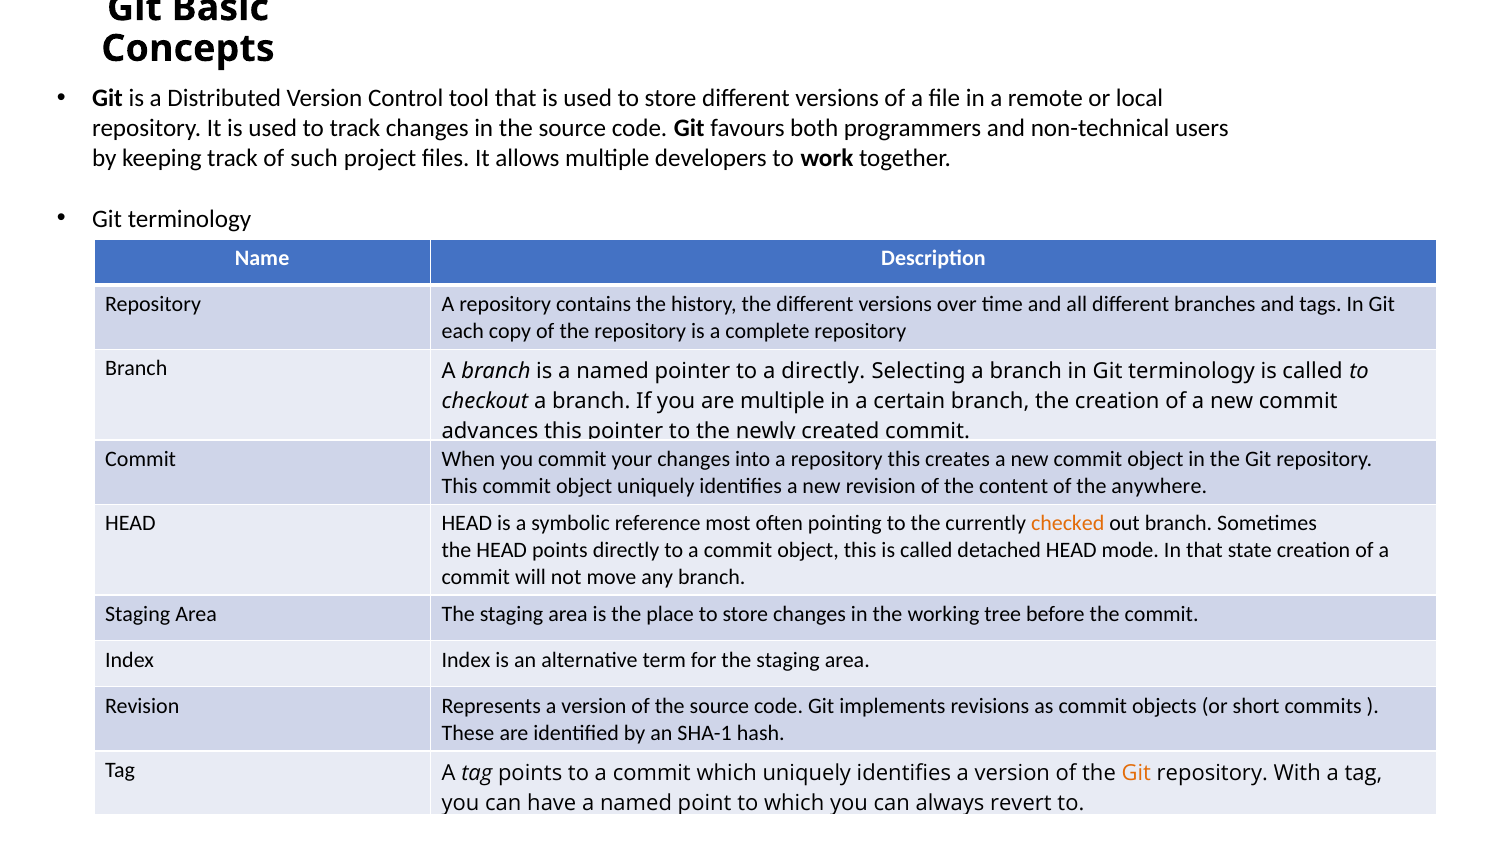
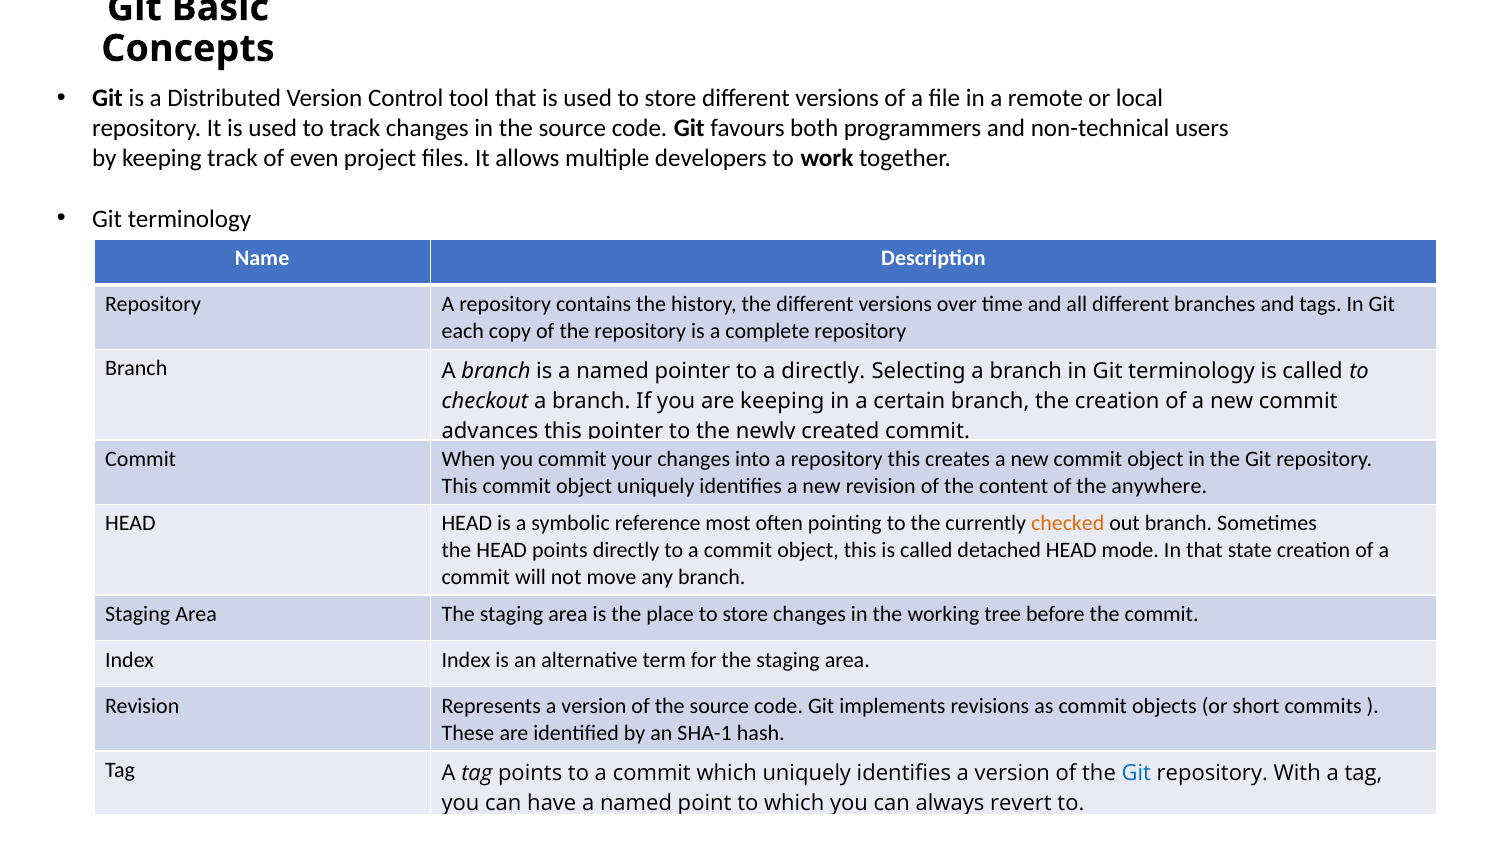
such: such -> even
are multiple: multiple -> keeping
Git at (1136, 773) colour: orange -> blue
